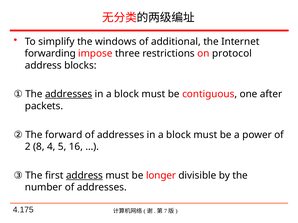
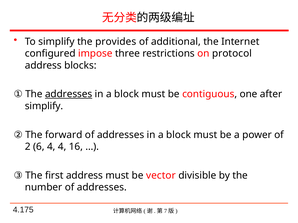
windows: windows -> provides
forwarding: forwarding -> configured
packets at (44, 106): packets -> simplify
8: 8 -> 6
4 5: 5 -> 4
address at (84, 176) underline: present -> none
longer: longer -> vector
